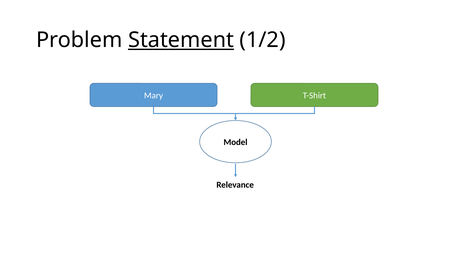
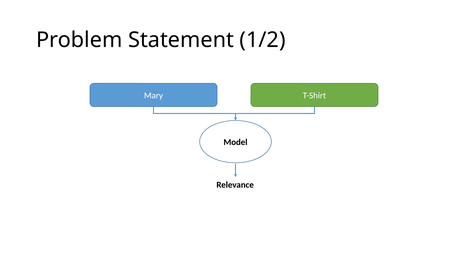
Statement underline: present -> none
